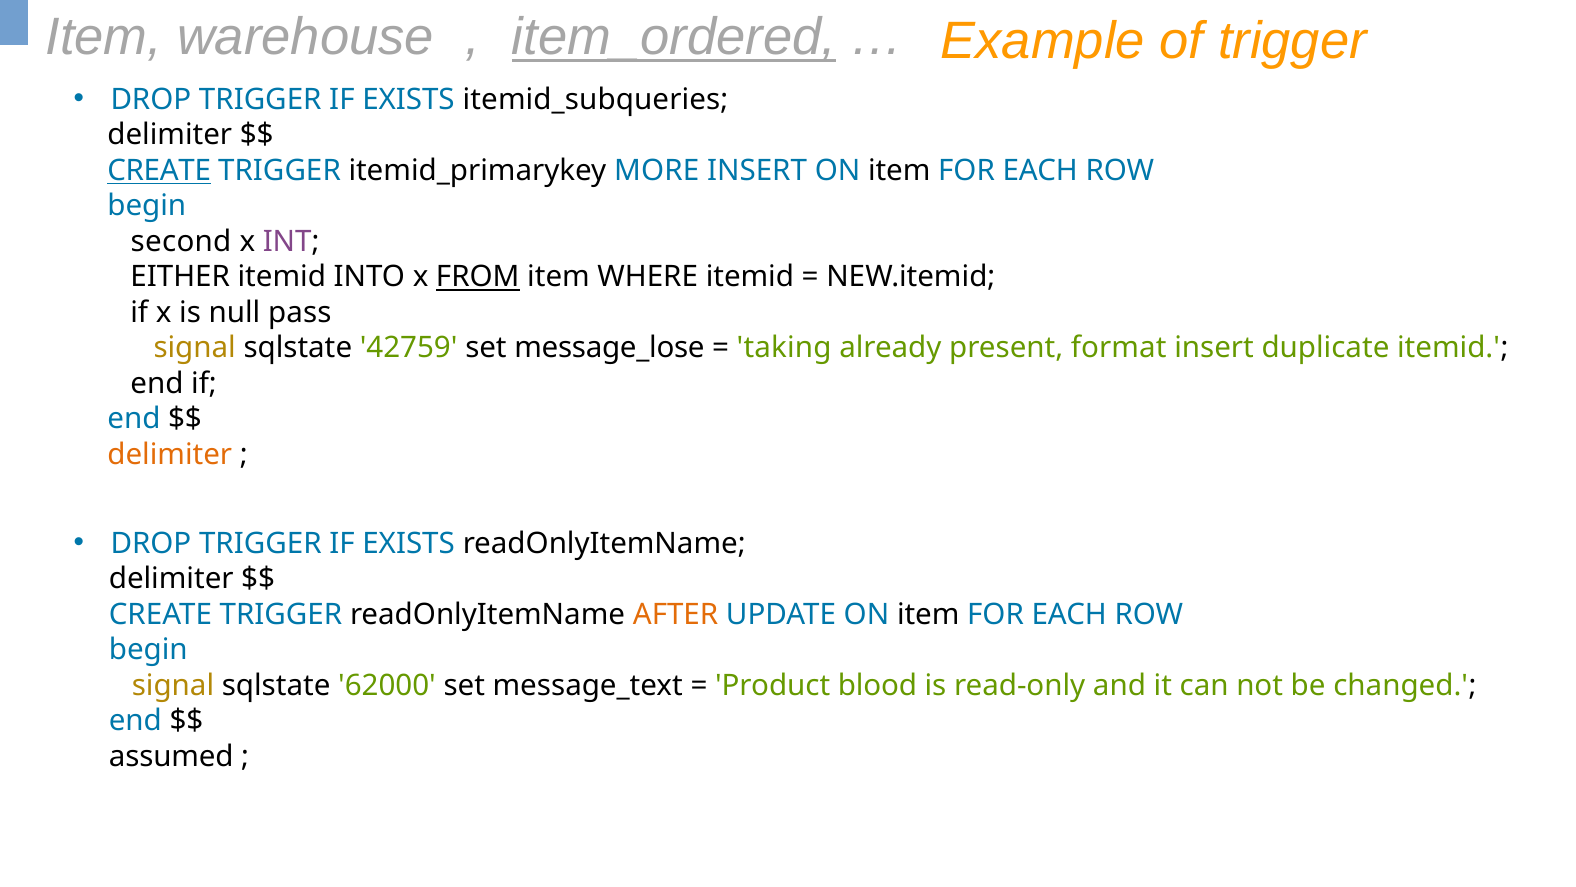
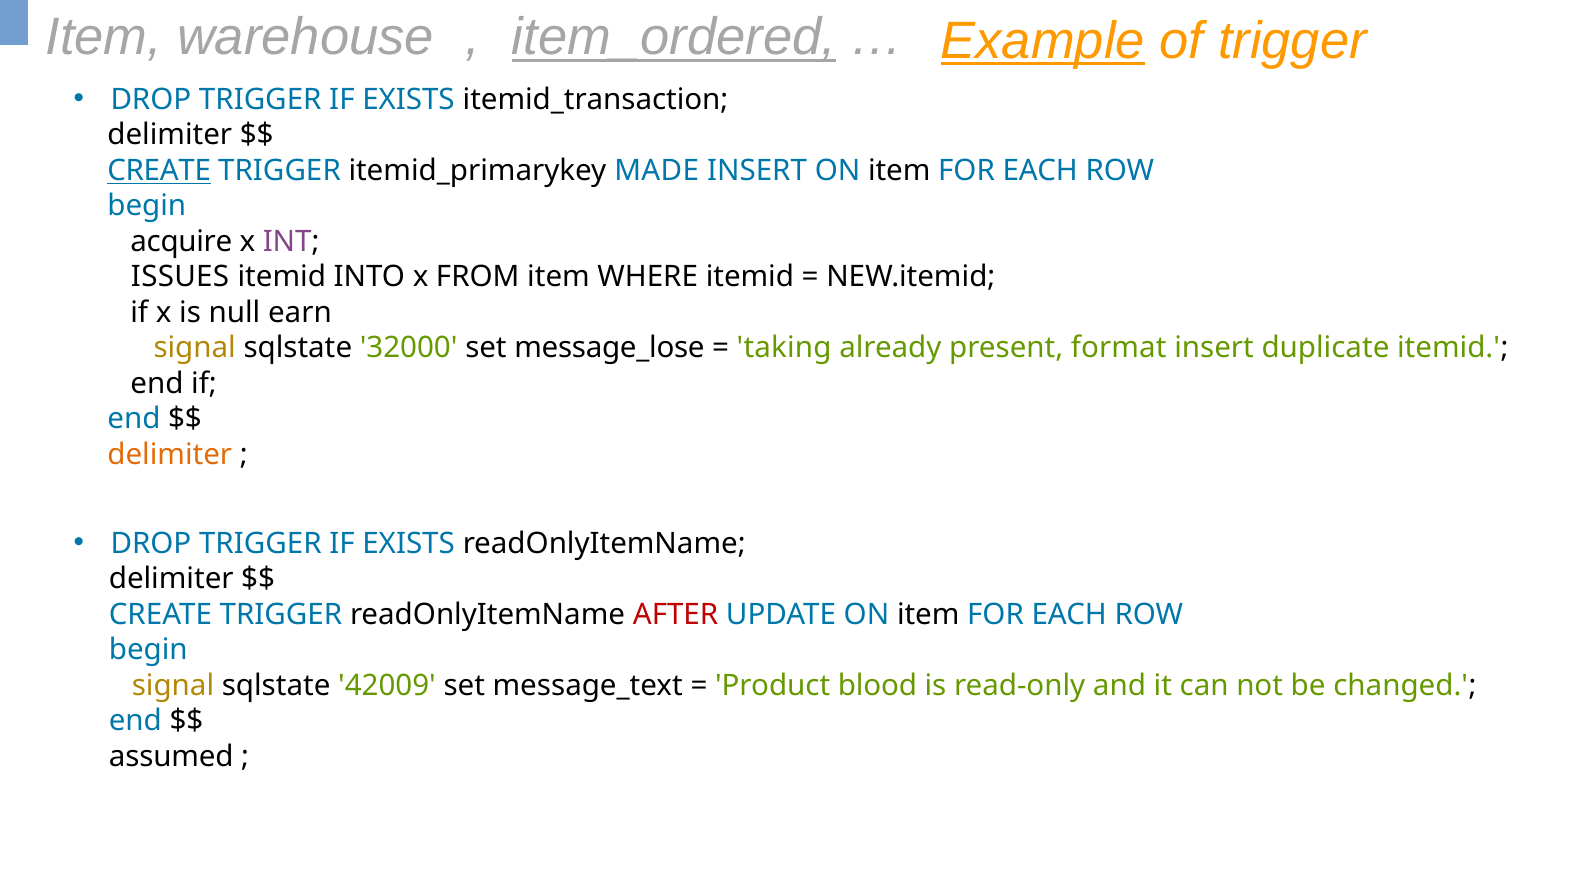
Example underline: none -> present
itemid_subqueries: itemid_subqueries -> itemid_transaction
MORE: MORE -> MADE
second: second -> acquire
EITHER: EITHER -> ISSUES
FROM underline: present -> none
pass: pass -> earn
42759: 42759 -> 32000
AFTER colour: orange -> red
62000: 62000 -> 42009
